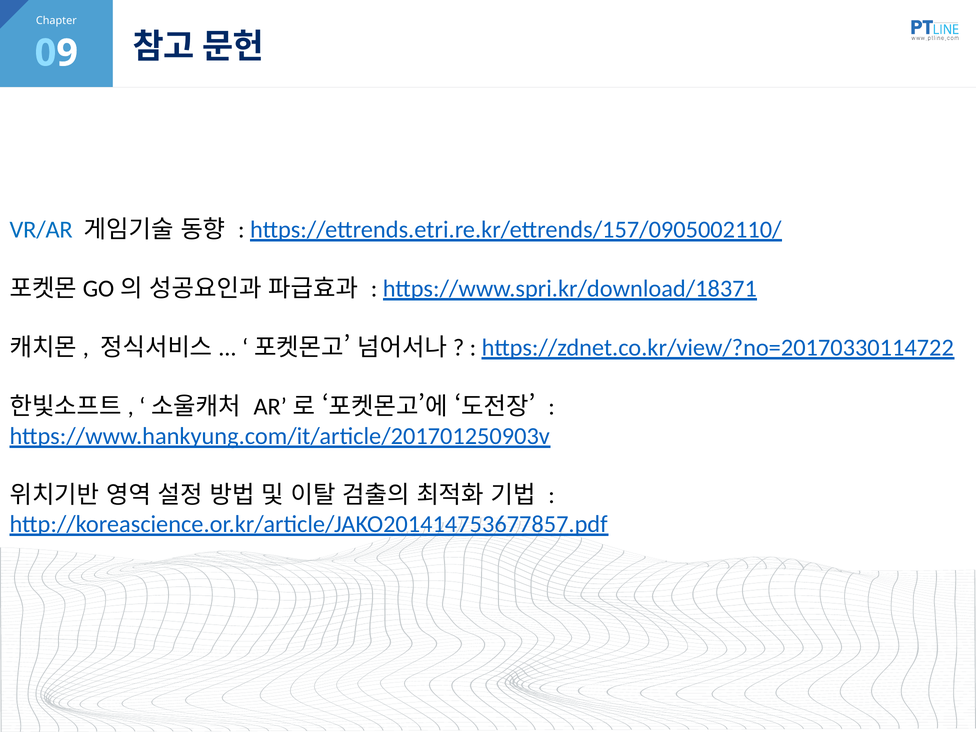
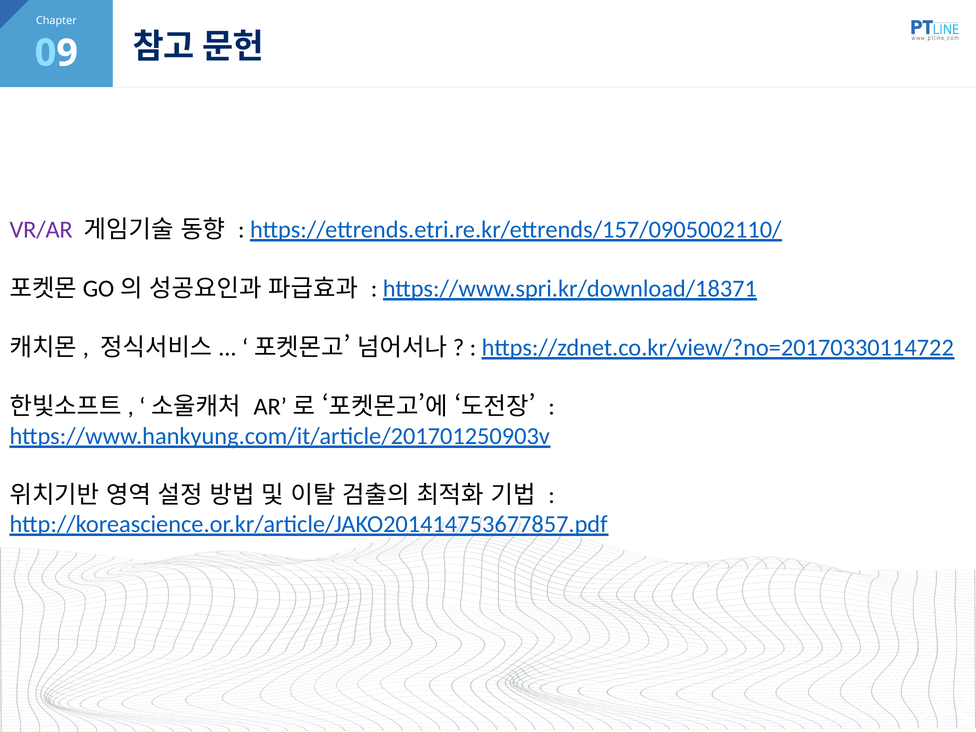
VR/AR colour: blue -> purple
